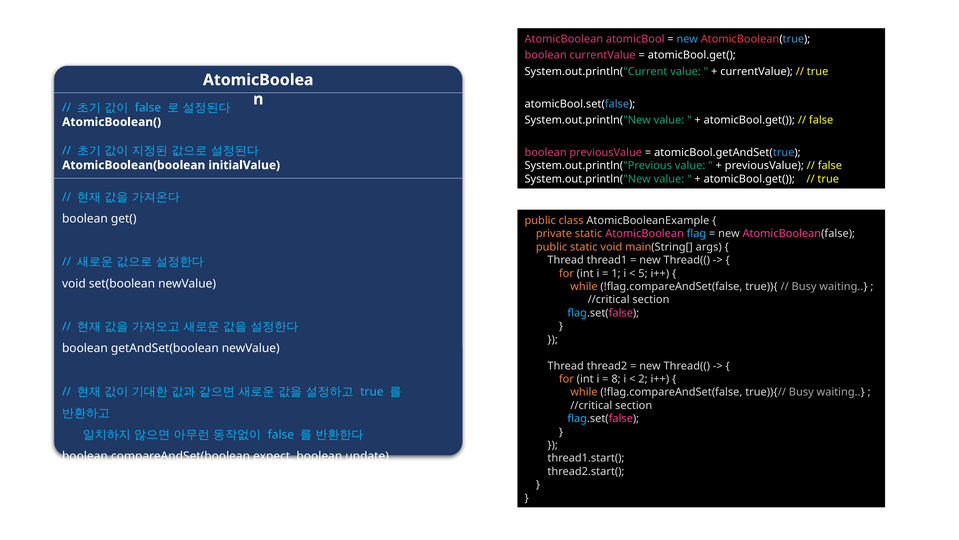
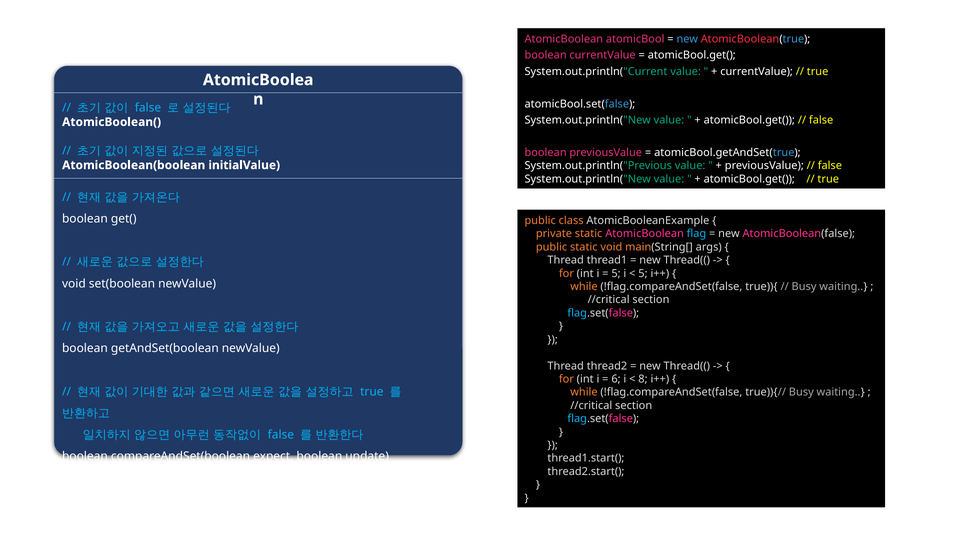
1 at (616, 273): 1 -> 5
8: 8 -> 6
2: 2 -> 8
